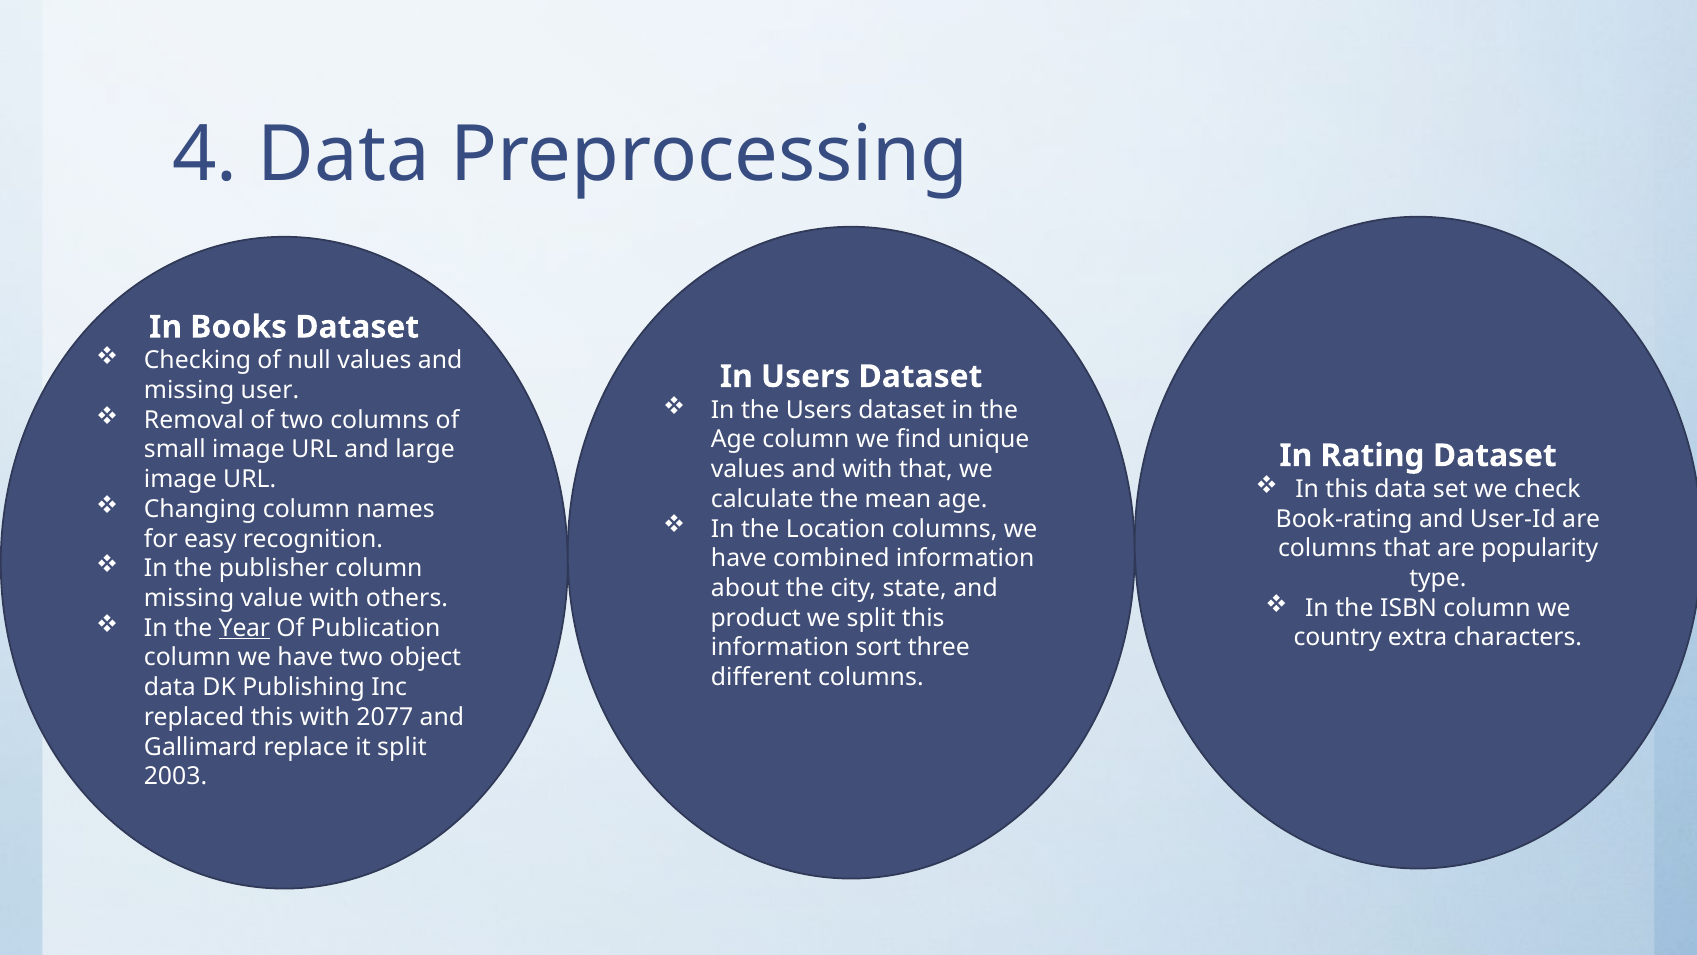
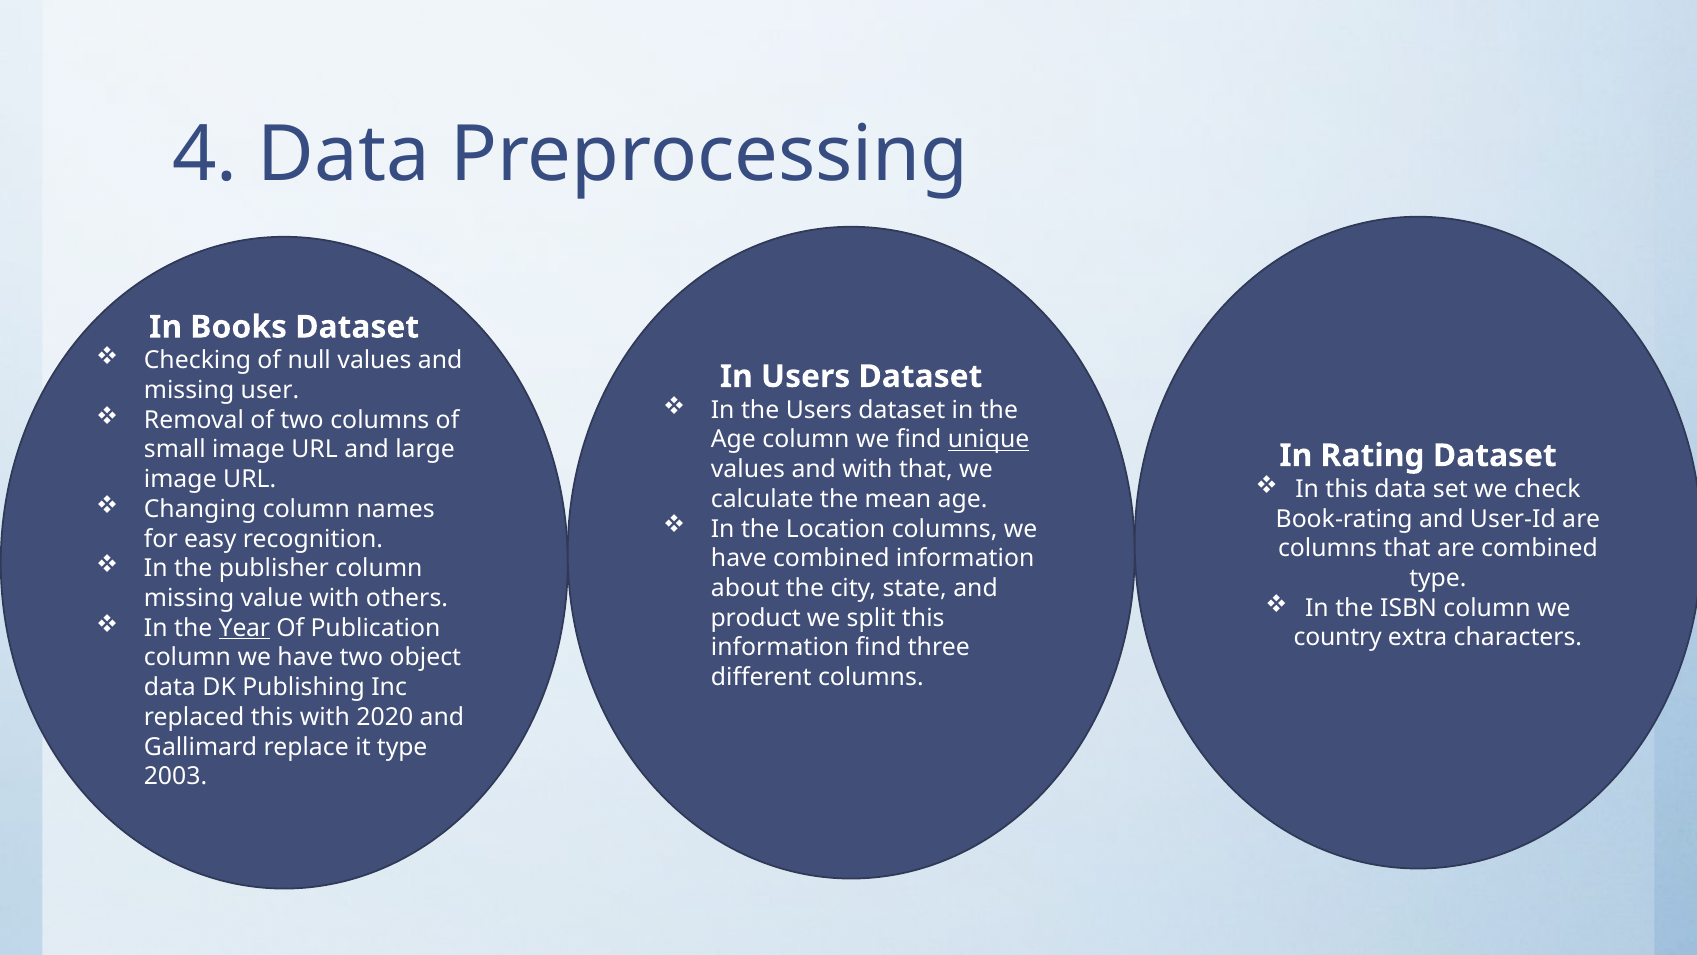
unique underline: none -> present
are popularity: popularity -> combined
information sort: sort -> find
2077: 2077 -> 2020
it split: split -> type
